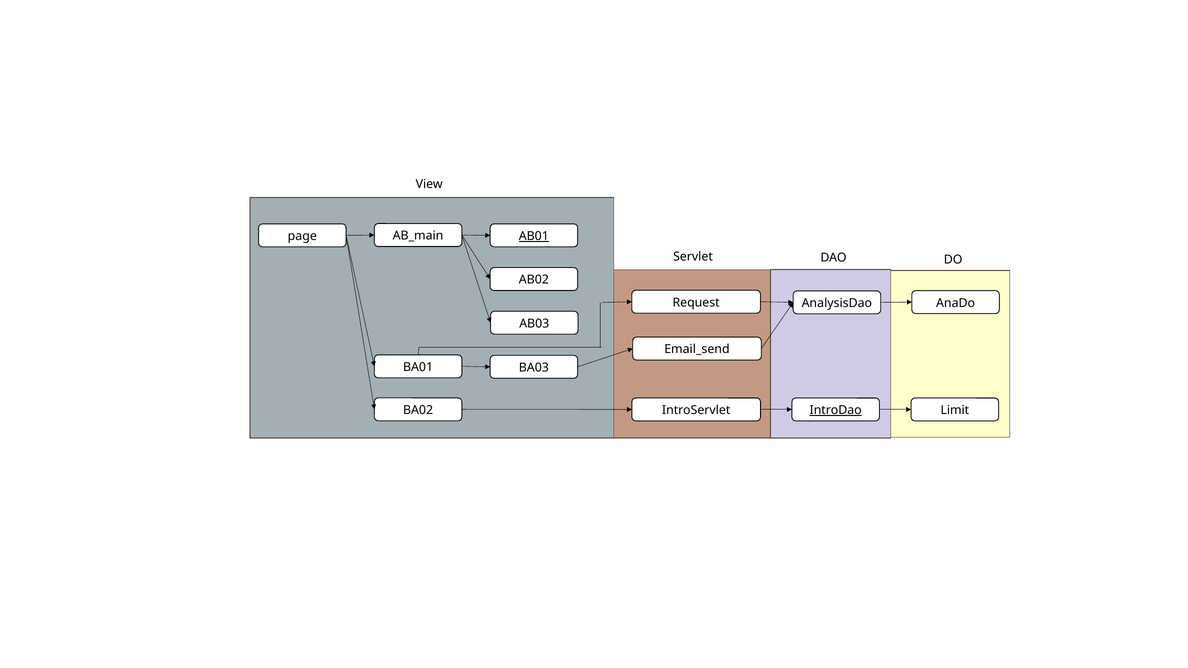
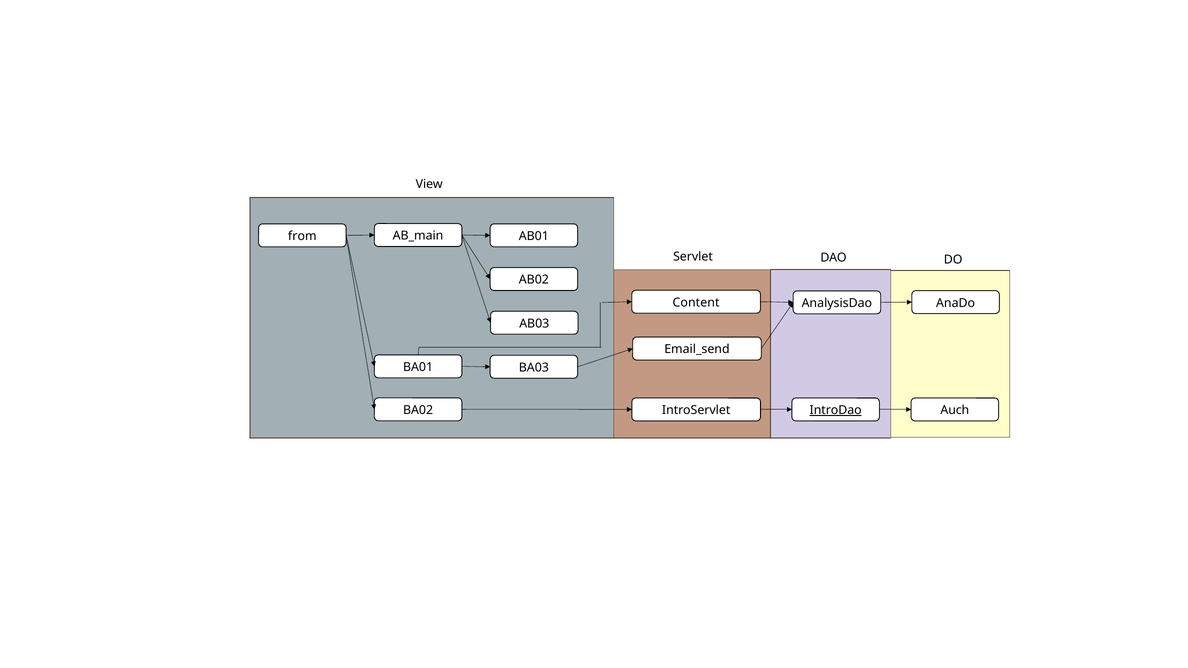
page: page -> from
AB01 underline: present -> none
Request: Request -> Content
Limit: Limit -> Auch
